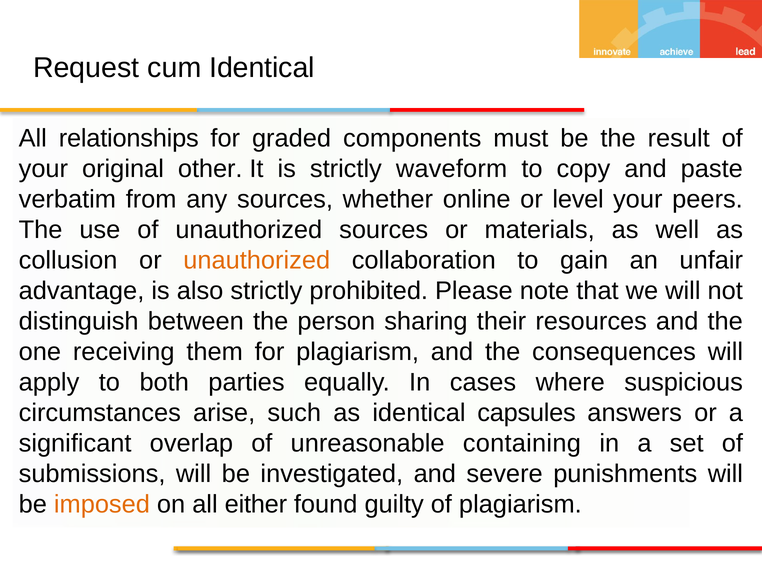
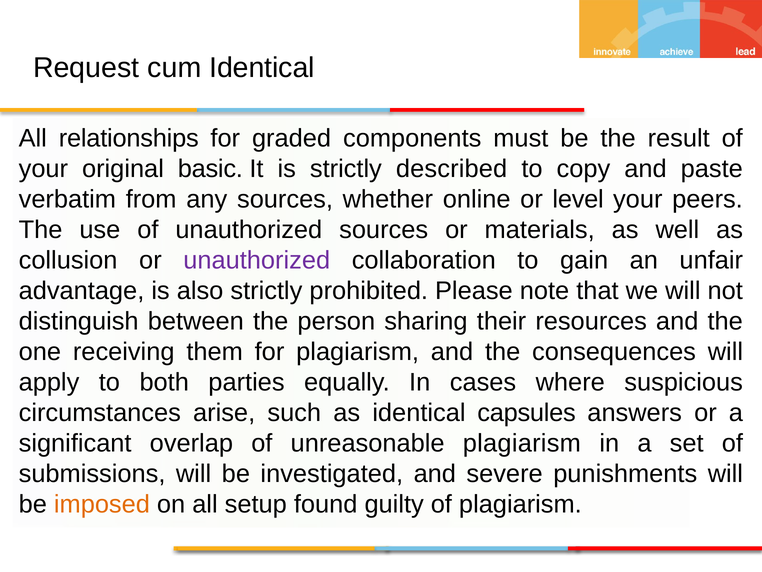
other: other -> basic
waveform: waveform -> described
unauthorized at (257, 260) colour: orange -> purple
unreasonable containing: containing -> plagiarism
either: either -> setup
